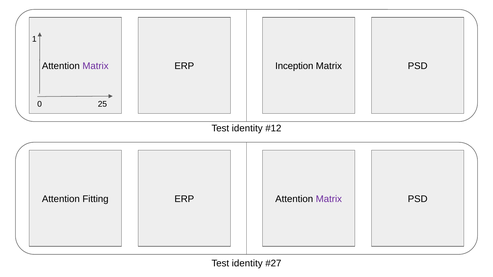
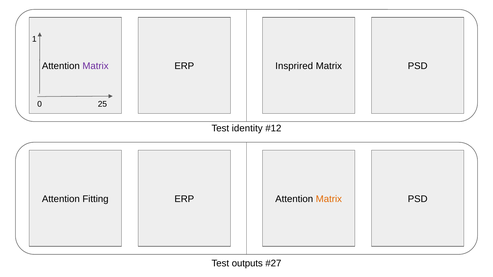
Inception: Inception -> Insprired
Matrix at (329, 199) colour: purple -> orange
identity at (247, 264): identity -> outputs
